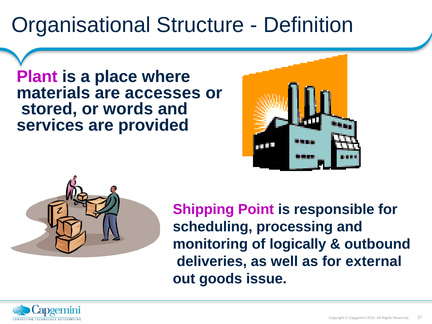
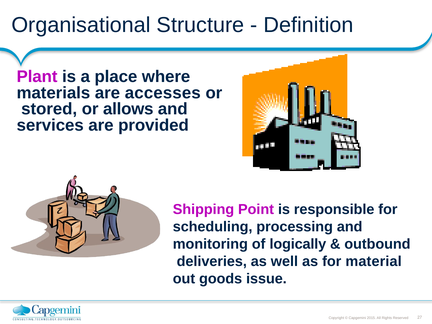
words: words -> allows
external: external -> material
